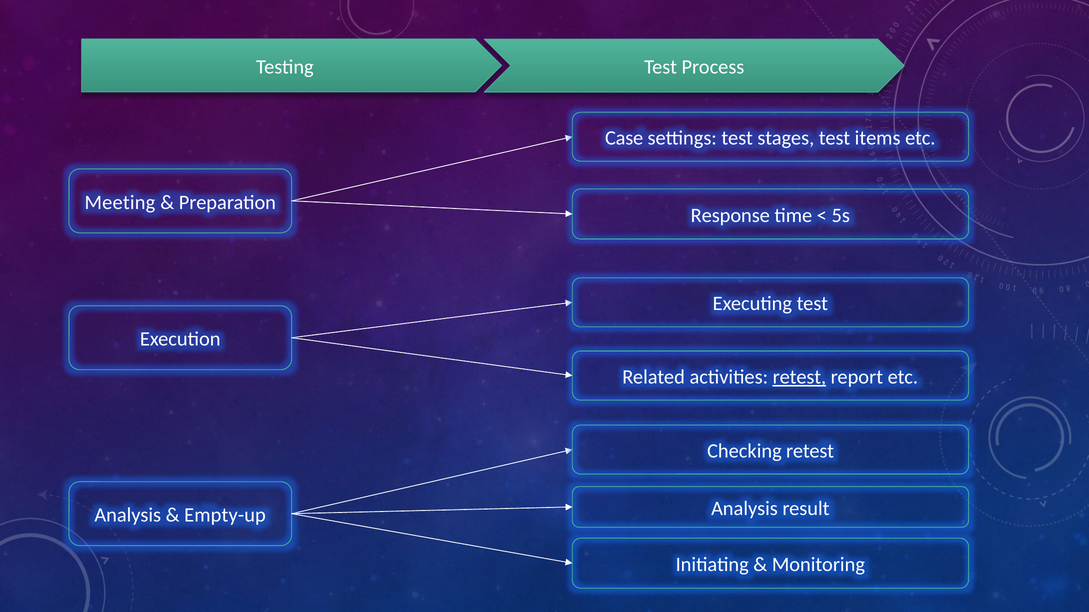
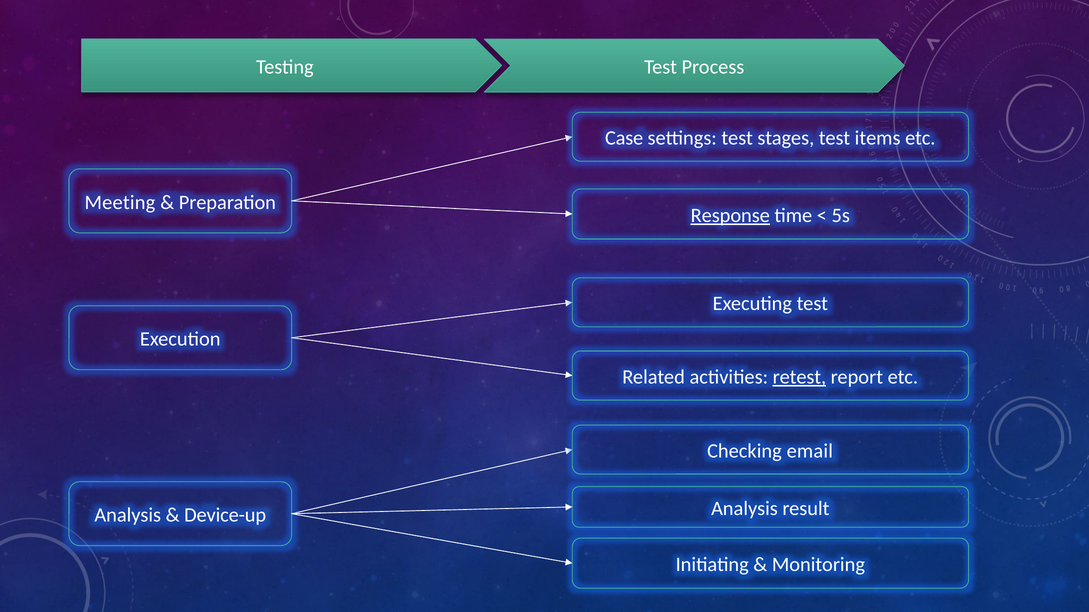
Response underline: none -> present
Checking retest: retest -> email
Empty-up: Empty-up -> Device-up
